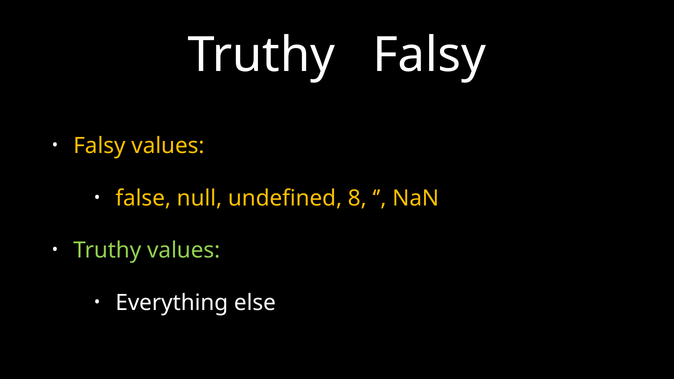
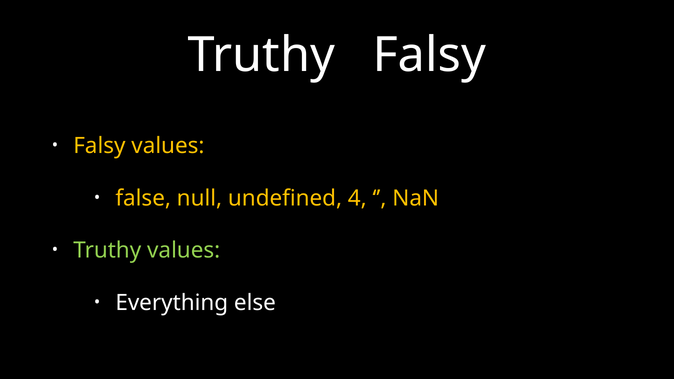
8: 8 -> 4
